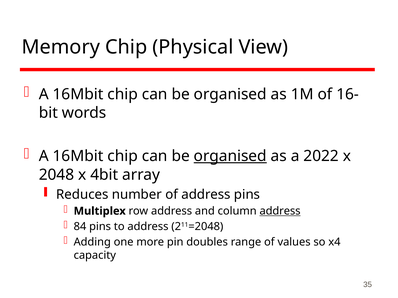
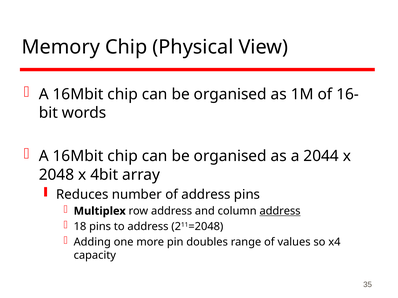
organised at (230, 156) underline: present -> none
2022: 2022 -> 2044
84: 84 -> 18
